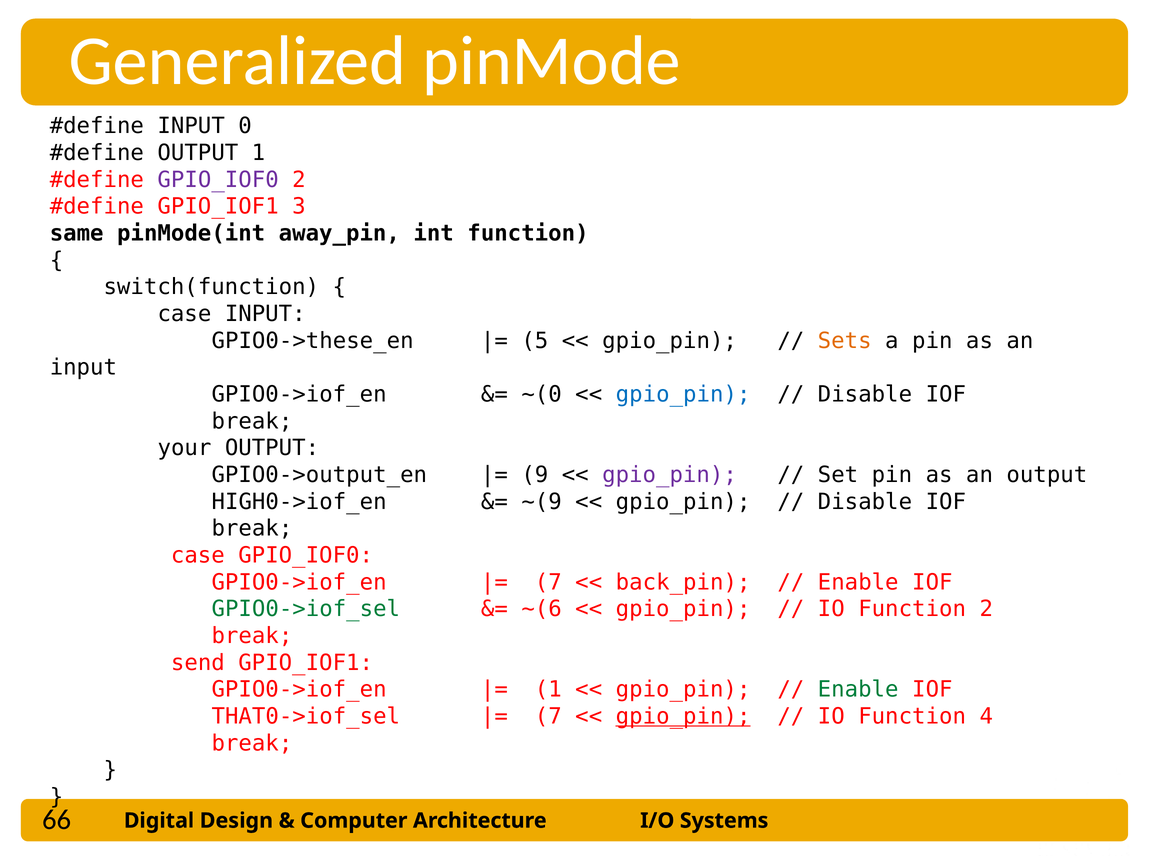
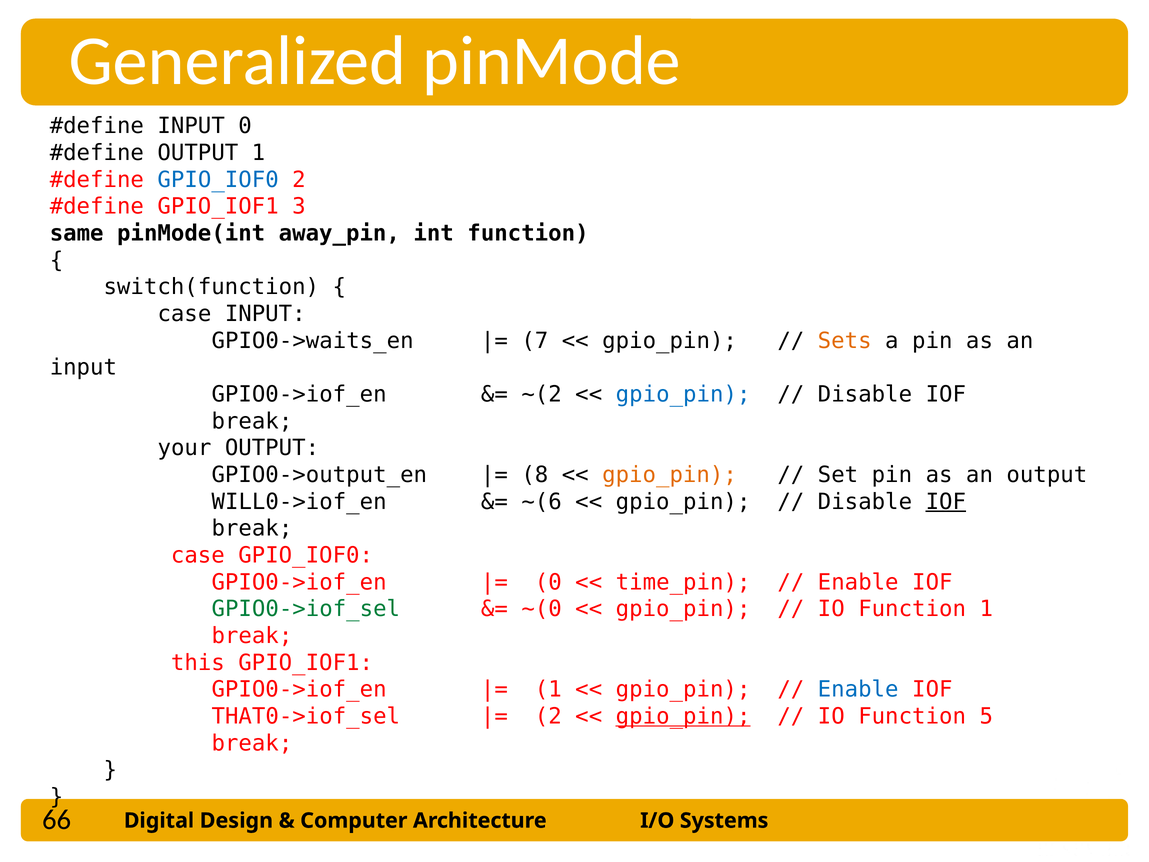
GPIO_IOF0 at (218, 180) colour: purple -> blue
GPIO0->these_en: GPIO0->these_en -> GPIO0->waits_en
5: 5 -> 7
~(0: ~(0 -> ~(2
9: 9 -> 8
gpio_pin at (670, 475) colour: purple -> orange
HIGH0->iof_en: HIGH0->iof_en -> WILL0->iof_en
~(9: ~(9 -> ~(6
IOF at (946, 502) underline: none -> present
7 at (548, 582): 7 -> 0
back_pin: back_pin -> time_pin
~(6: ~(6 -> ~(0
Function 2: 2 -> 1
send: send -> this
Enable at (858, 689) colour: green -> blue
7 at (548, 716): 7 -> 2
4: 4 -> 5
